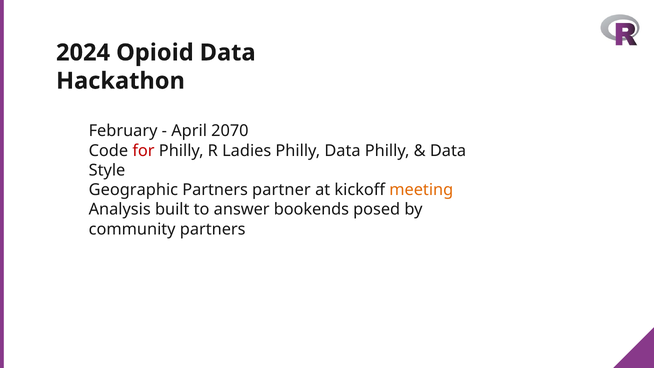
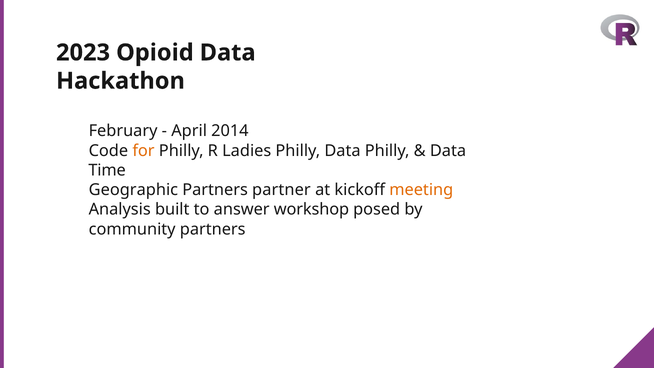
2024: 2024 -> 2023
2070: 2070 -> 2014
for colour: red -> orange
Style: Style -> Time
bookends: bookends -> workshop
